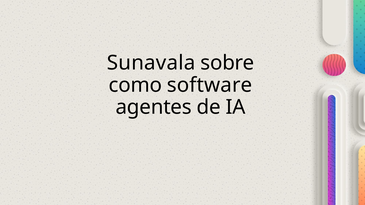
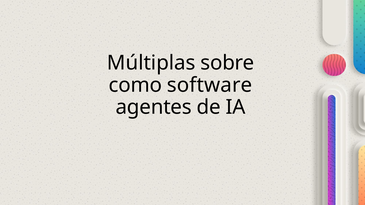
Sunavala: Sunavala -> Múltiplas
